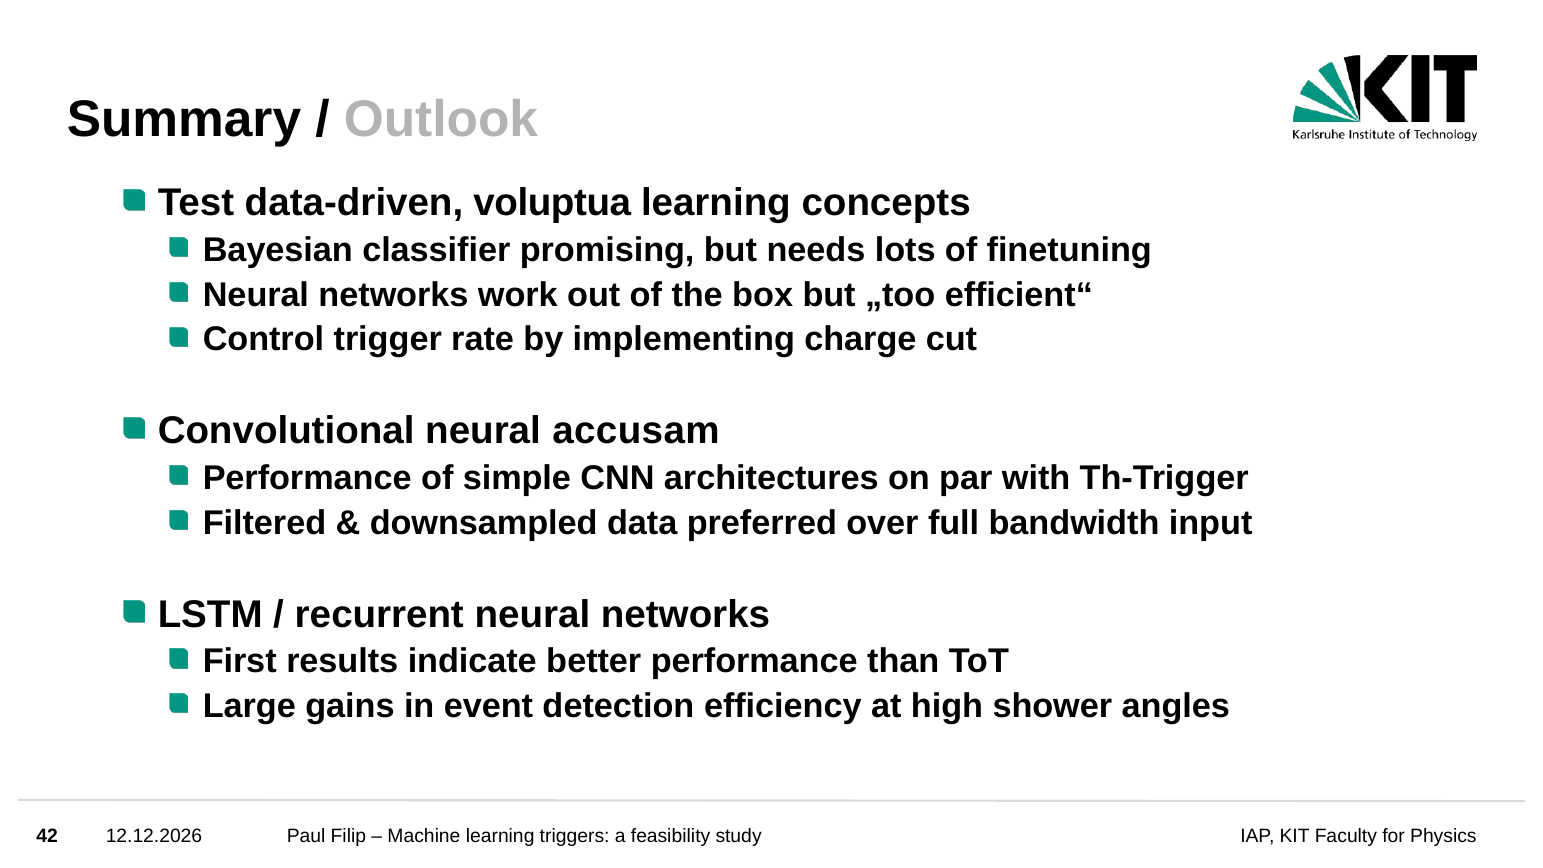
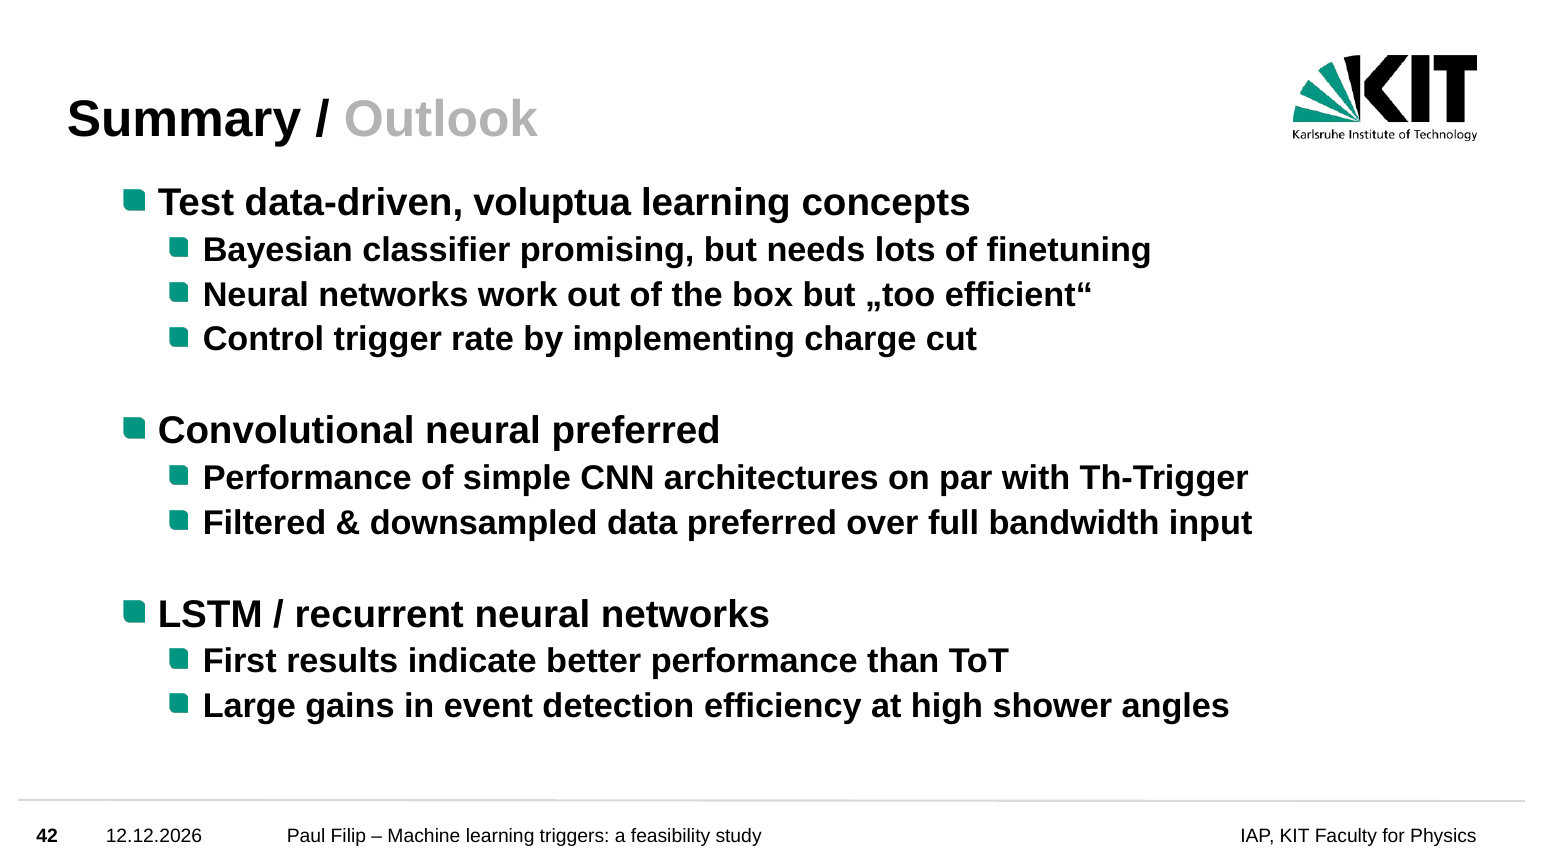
neural accusam: accusam -> preferred
